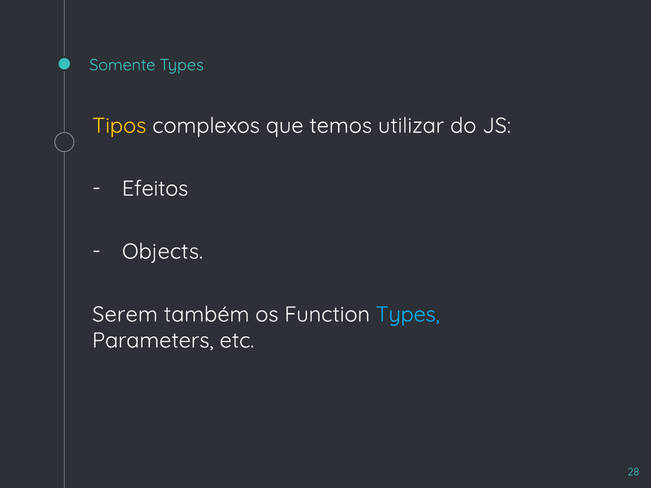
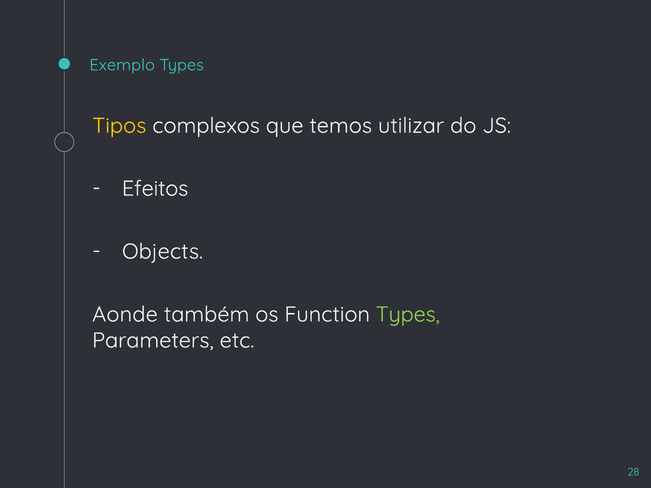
Somente: Somente -> Exemplo
Serem: Serem -> Aonde
Types at (408, 315) colour: light blue -> light green
